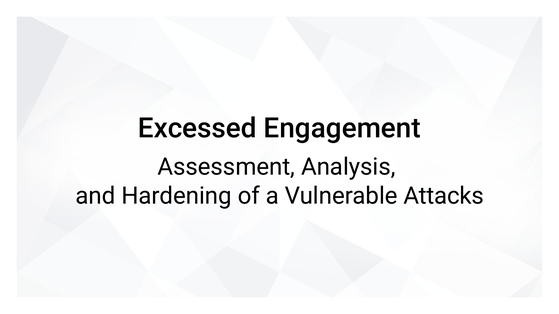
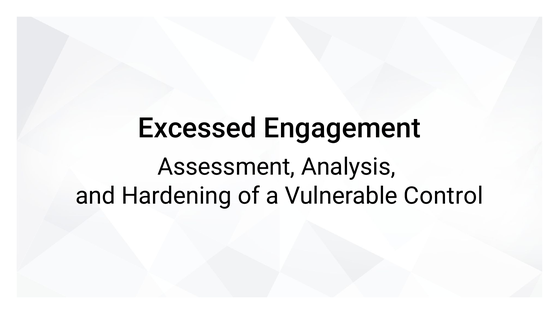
Attacks: Attacks -> Control
